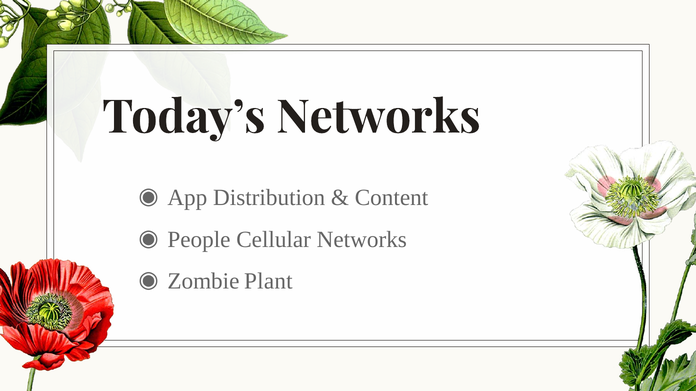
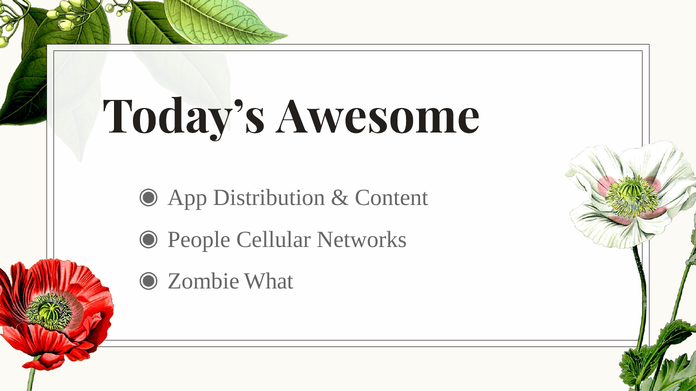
Today’s Networks: Networks -> Awesome
Plant: Plant -> What
